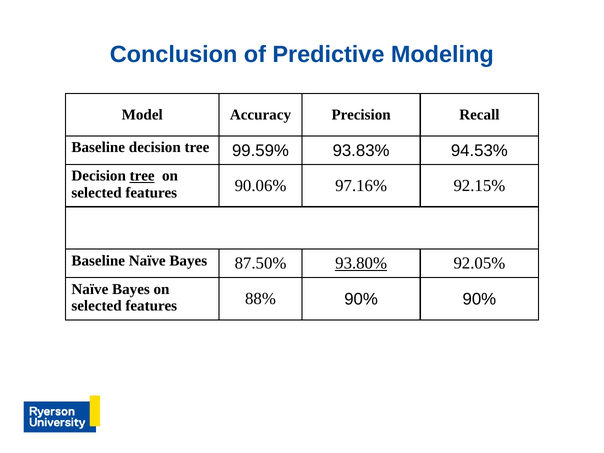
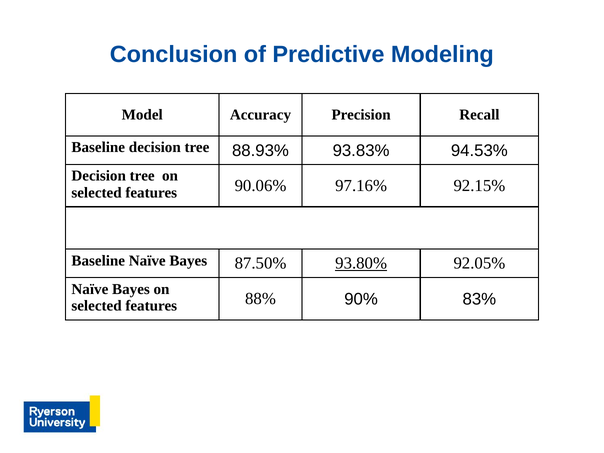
99.59%: 99.59% -> 88.93%
tree at (142, 176) underline: present -> none
90% 90%: 90% -> 83%
